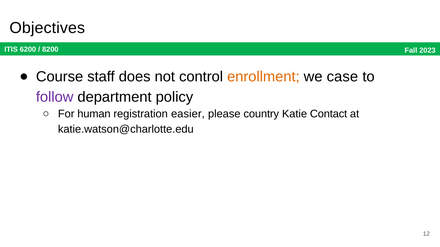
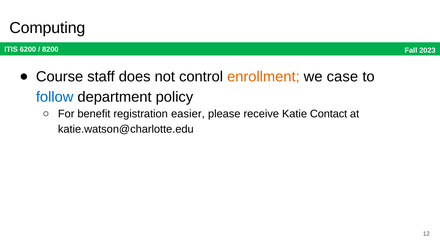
Objectives: Objectives -> Computing
follow colour: purple -> blue
human: human -> benefit
country: country -> receive
